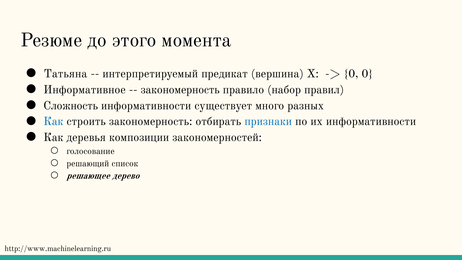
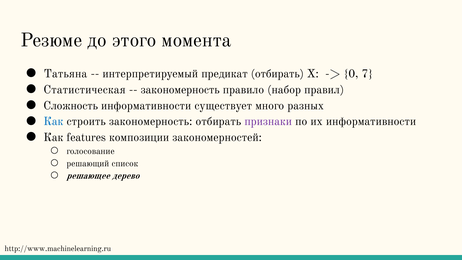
предикат вершина: вершина -> отбирать
0 0: 0 -> 7
Информативное: Информативное -> Статистическая
признаки colour: blue -> purple
деревья: деревья -> features
